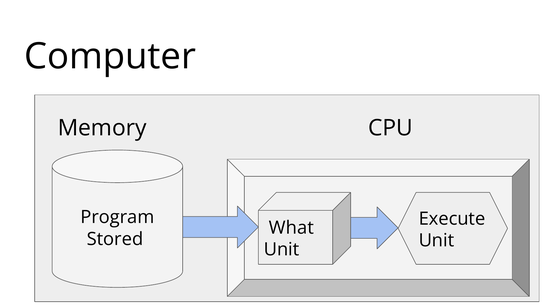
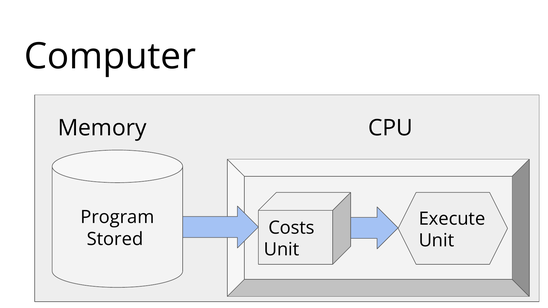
What: What -> Costs
